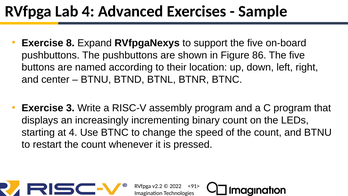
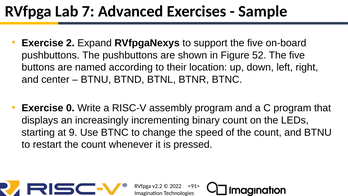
Lab 4: 4 -> 7
8: 8 -> 2
86: 86 -> 52
3: 3 -> 0
at 4: 4 -> 9
